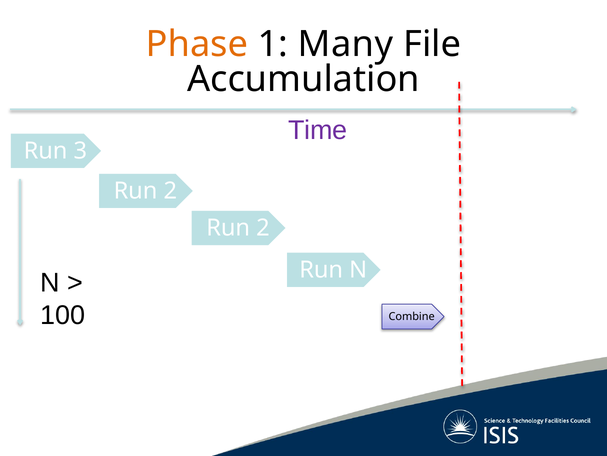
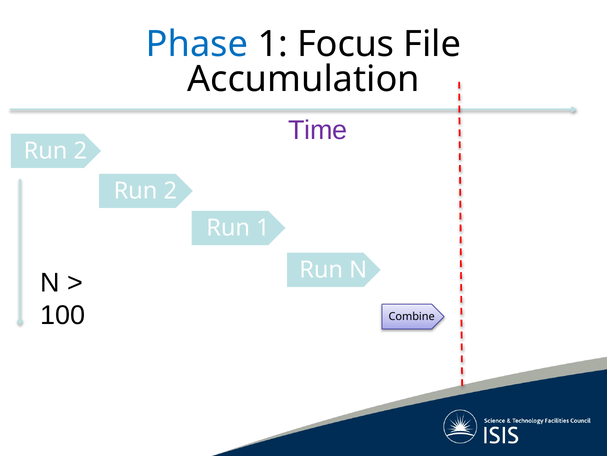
Phase colour: orange -> blue
Many: Many -> Focus
3 at (80, 150): 3 -> 2
2 at (263, 227): 2 -> 1
